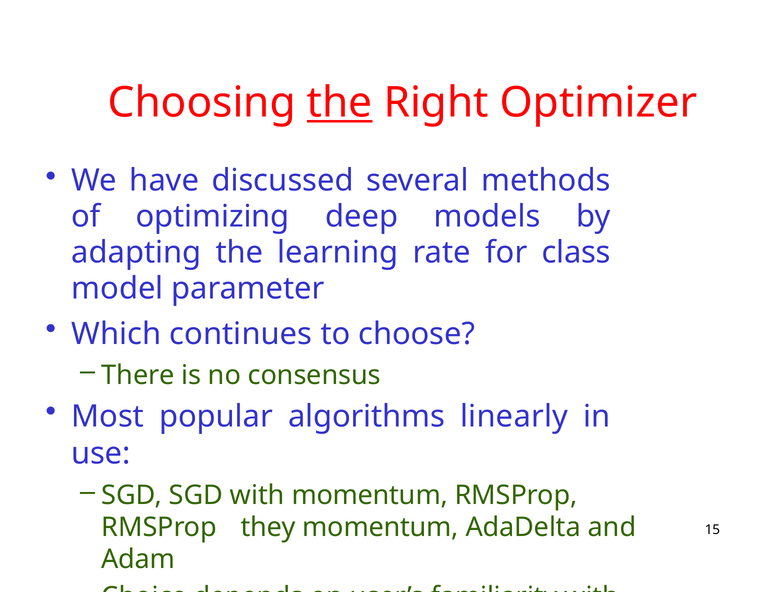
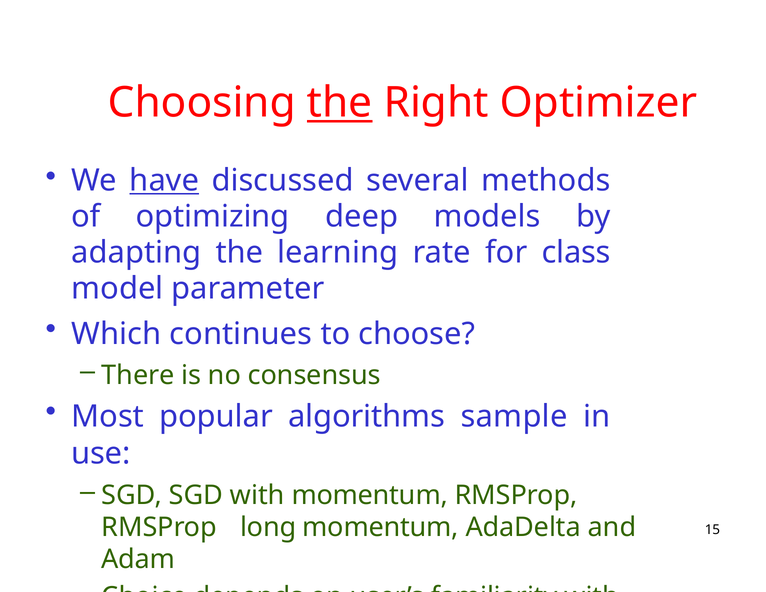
have underline: none -> present
linearly: linearly -> sample
they: they -> long
